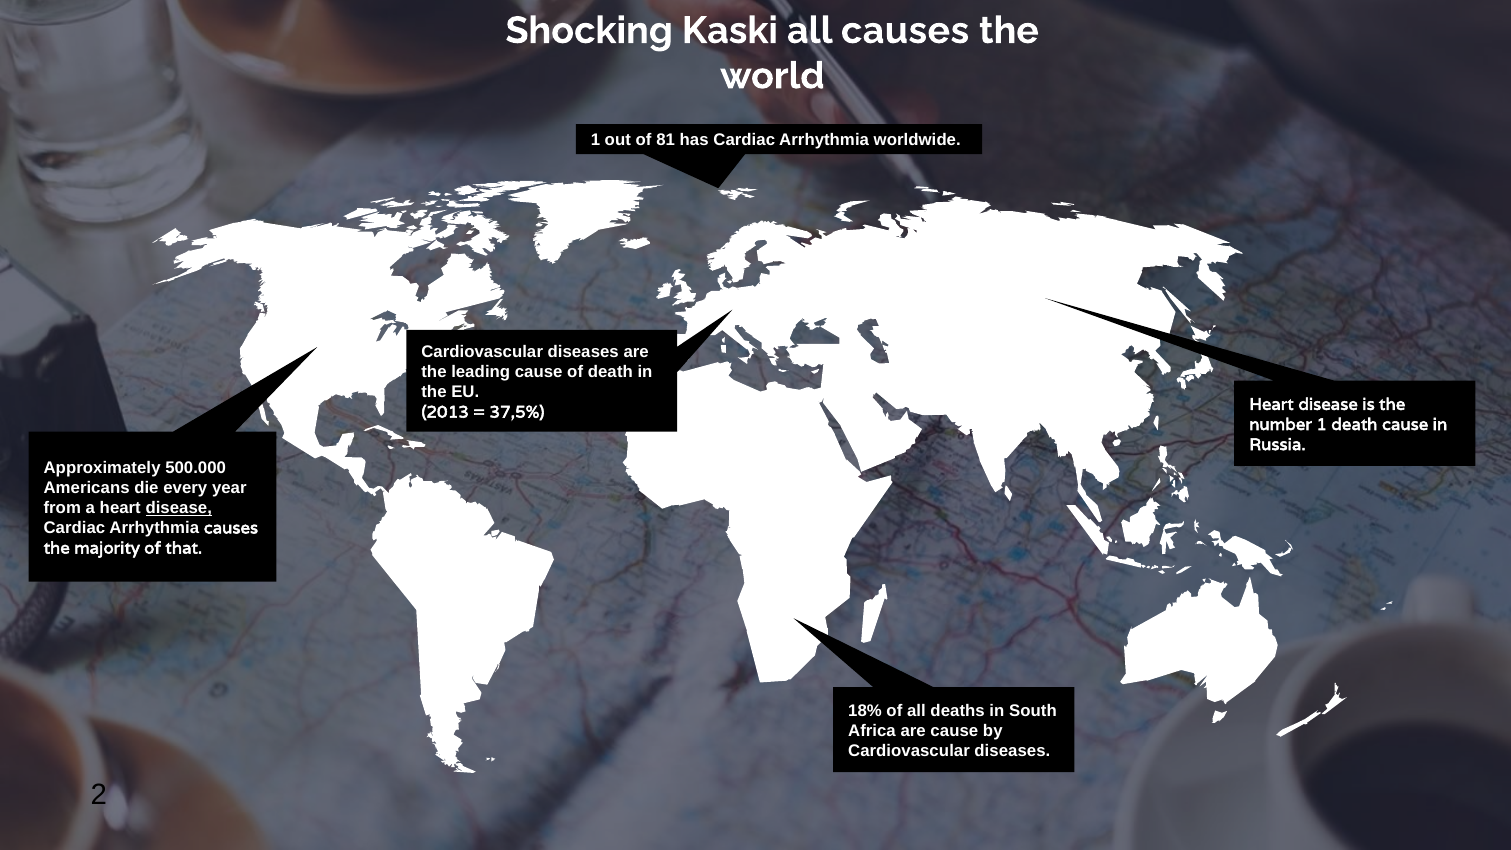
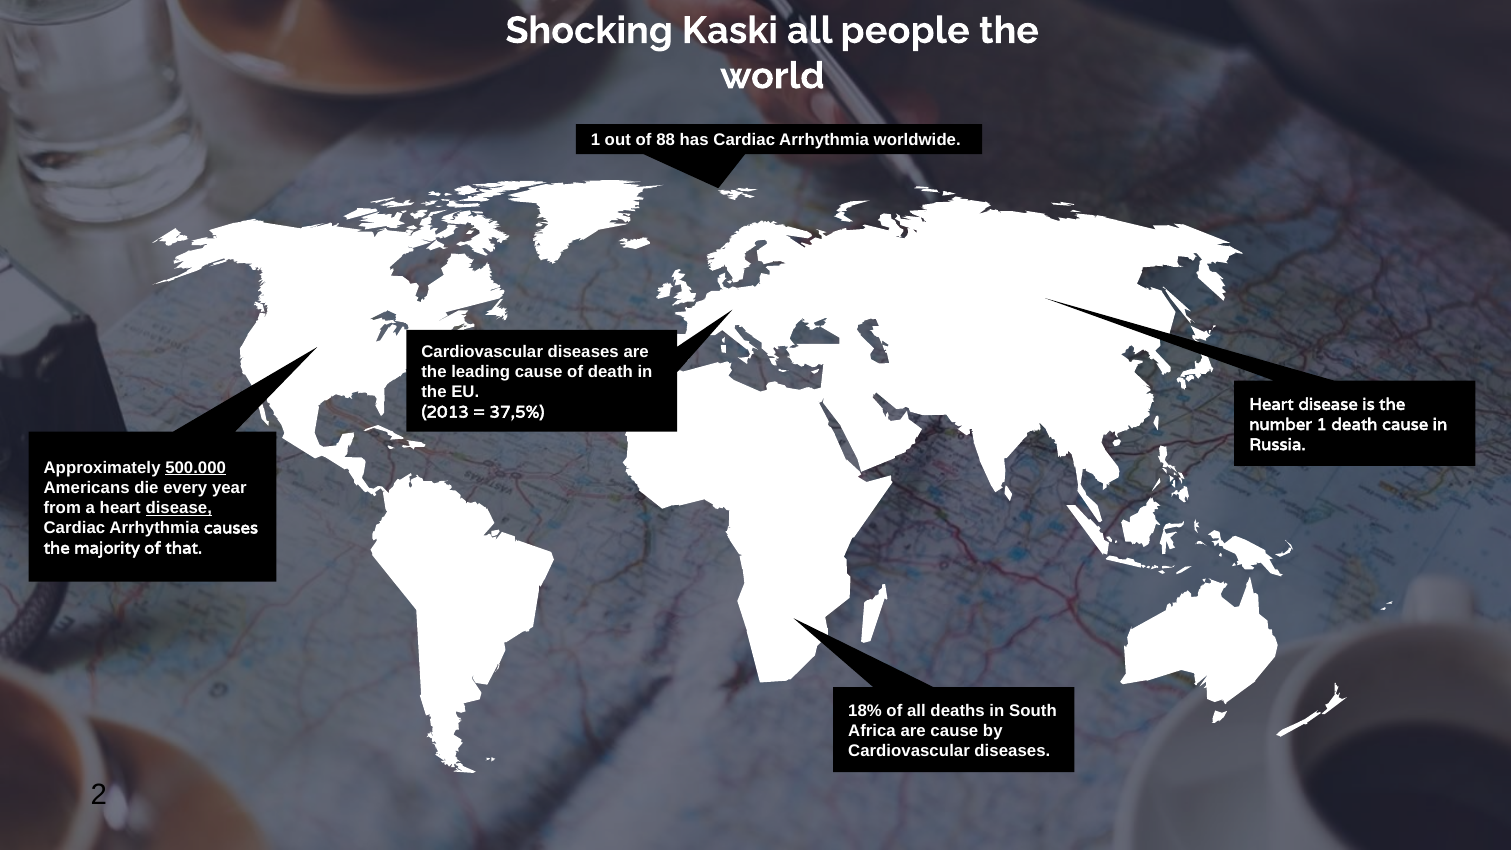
all causes: causes -> people
81: 81 -> 88
500.000 underline: none -> present
